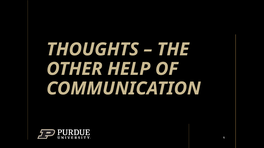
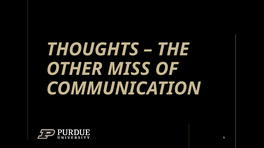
HELP: HELP -> MISS
